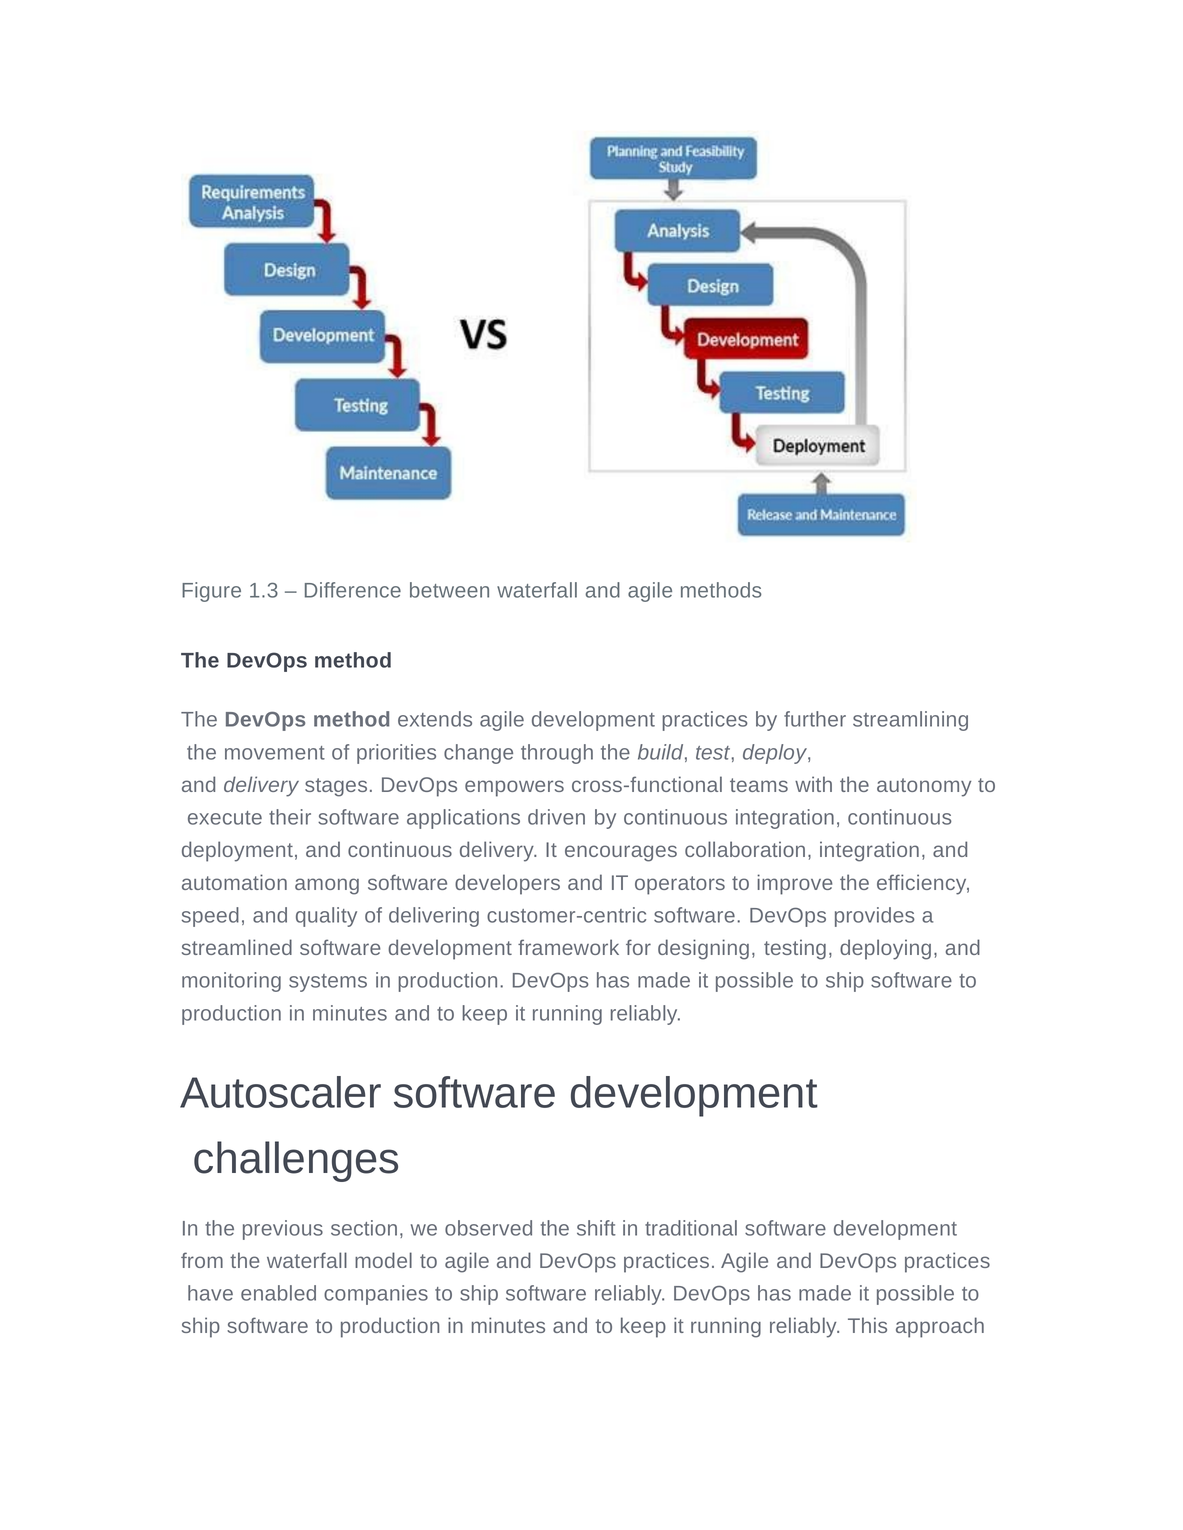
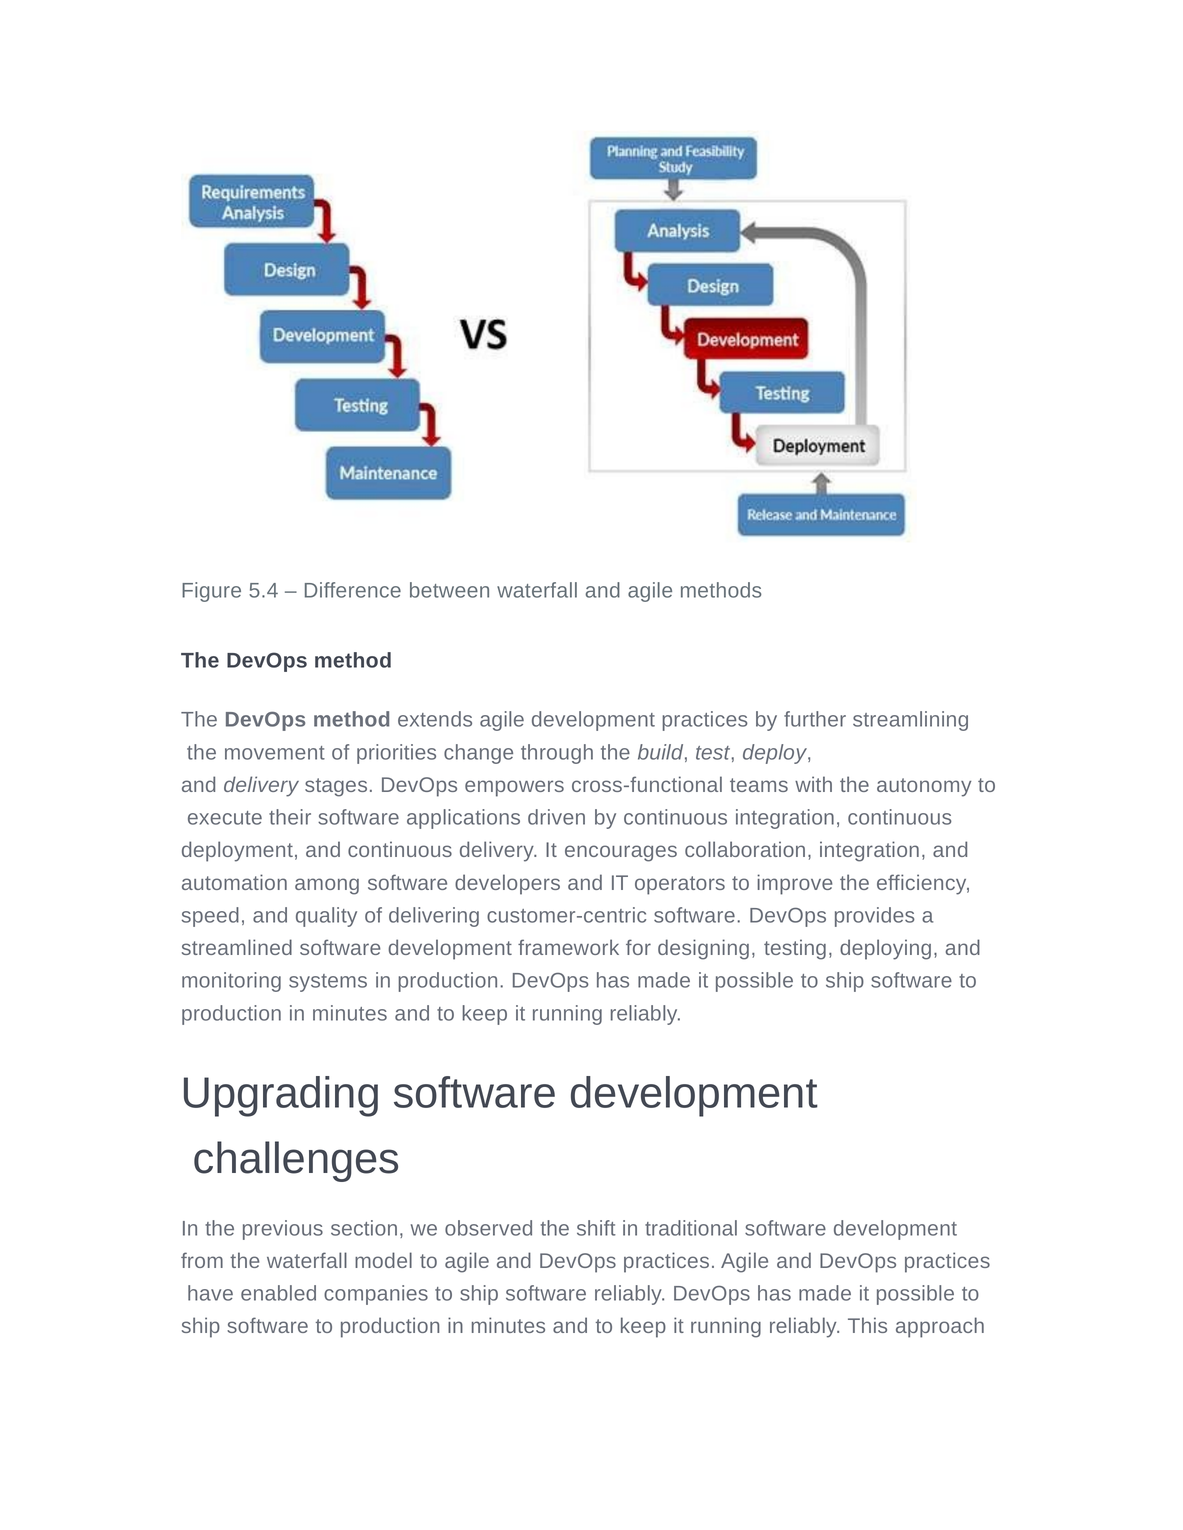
1.3: 1.3 -> 5.4
Autoscaler: Autoscaler -> Upgrading
